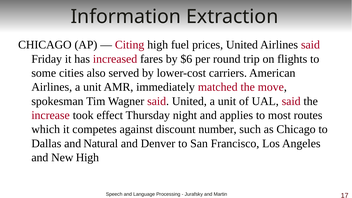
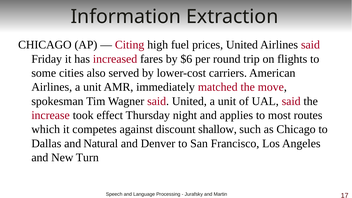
number: number -> shallow
New High: High -> Turn
